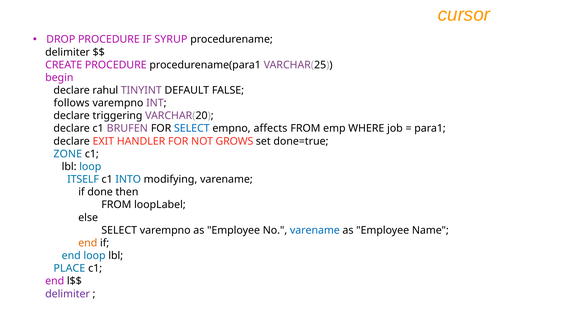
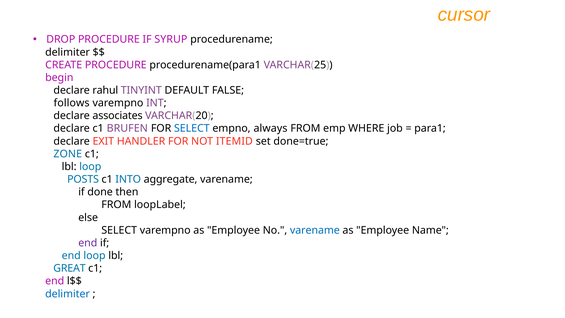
triggering: triggering -> associates
affects: affects -> always
GROWS: GROWS -> ITEMID
ITSELF: ITSELF -> POSTS
modifying: modifying -> aggregate
end at (88, 243) colour: orange -> purple
PLACE: PLACE -> GREAT
delimiter at (68, 294) colour: purple -> blue
